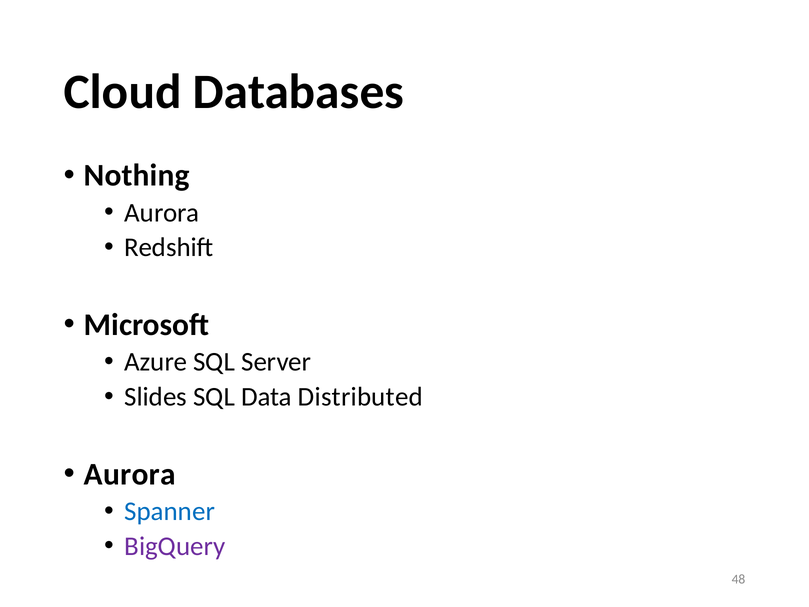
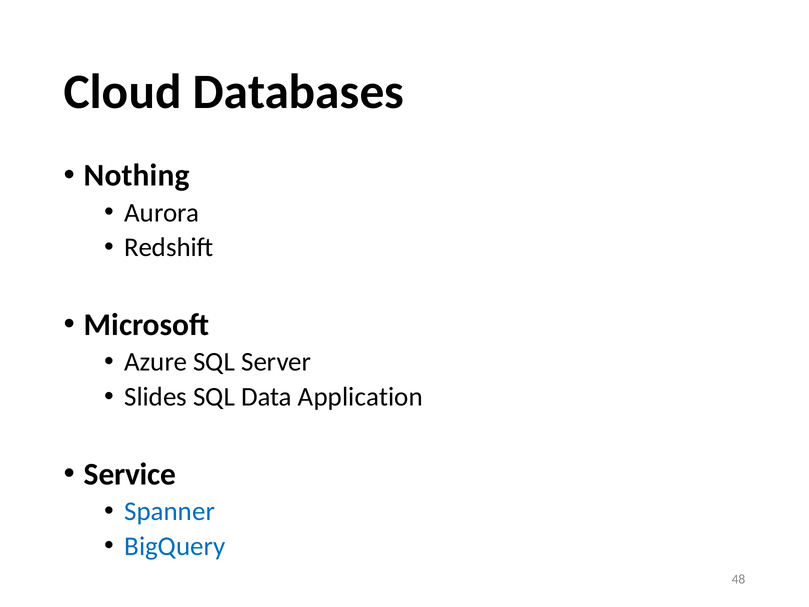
Distributed: Distributed -> Application
Aurora at (130, 474): Aurora -> Service
BigQuery colour: purple -> blue
